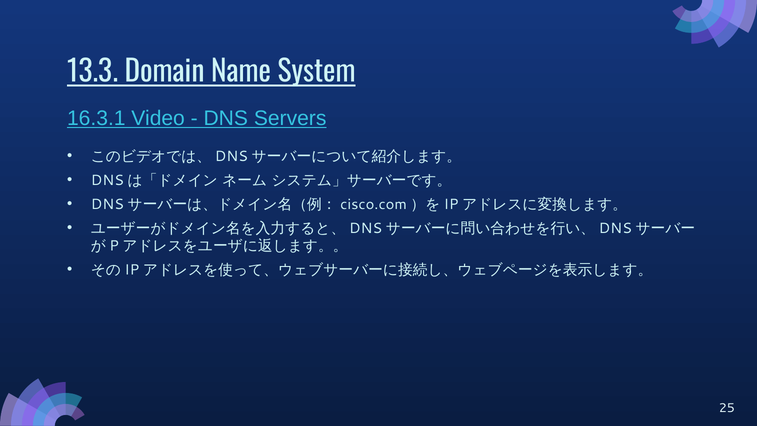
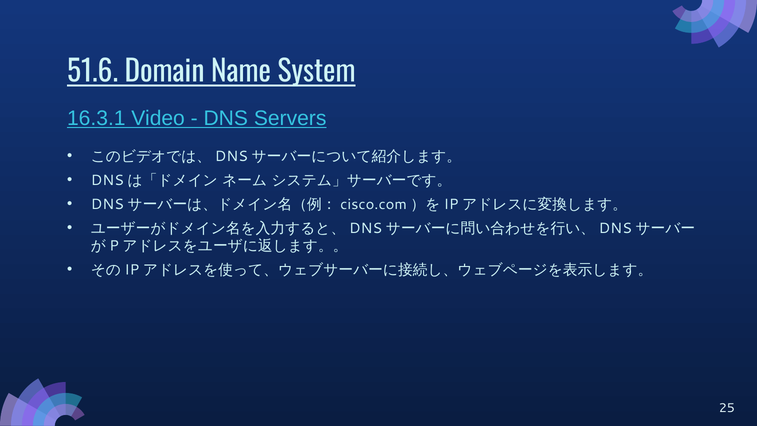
13.3: 13.3 -> 51.6
